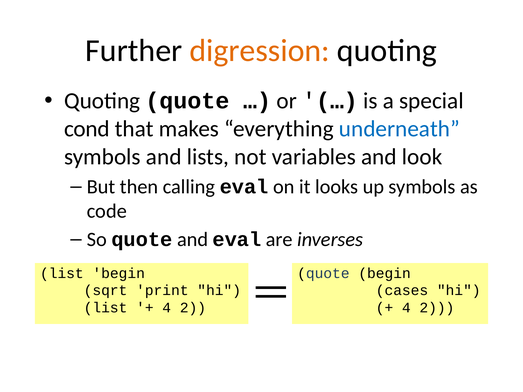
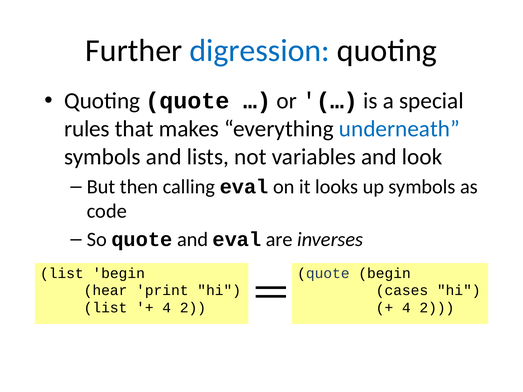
digression colour: orange -> blue
cond: cond -> rules
sqrt: sqrt -> hear
